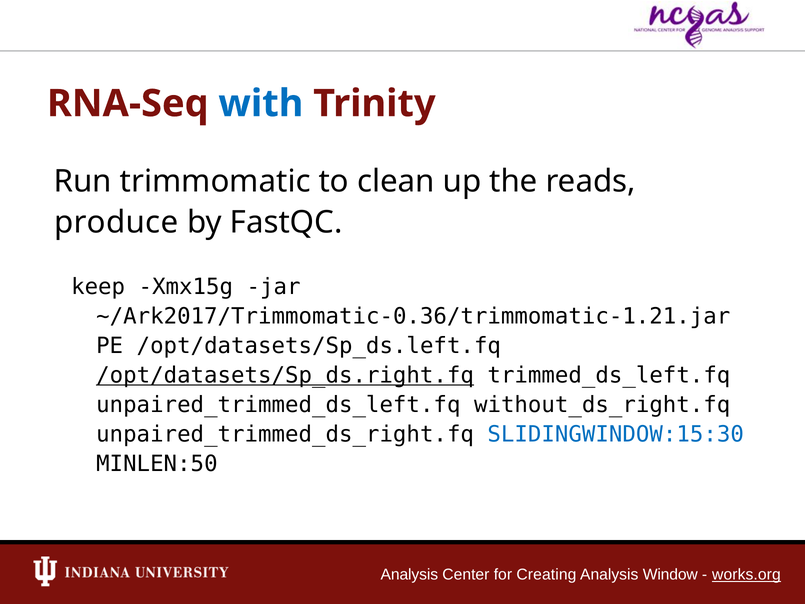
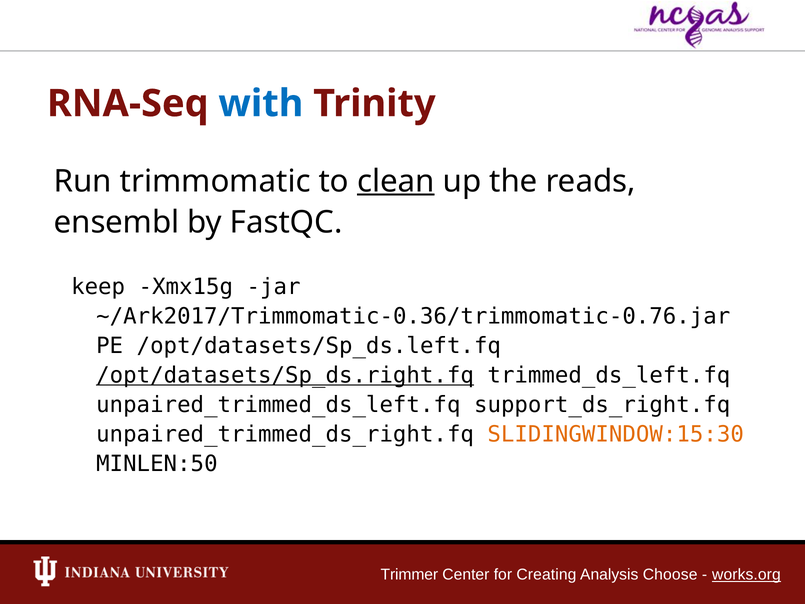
clean underline: none -> present
produce: produce -> ensembl
~/Ark2017/Trimmomatic-0.36/trimmomatic-1.21.jar: ~/Ark2017/Trimmomatic-0.36/trimmomatic-1.21.jar -> ~/Ark2017/Trimmomatic-0.36/trimmomatic-0.76.jar
without_ds_right.fq: without_ds_right.fq -> support_ds_right.fq
SLIDINGWINDOW:15:30 colour: blue -> orange
Analysis at (409, 574): Analysis -> Trimmer
Window: Window -> Choose
